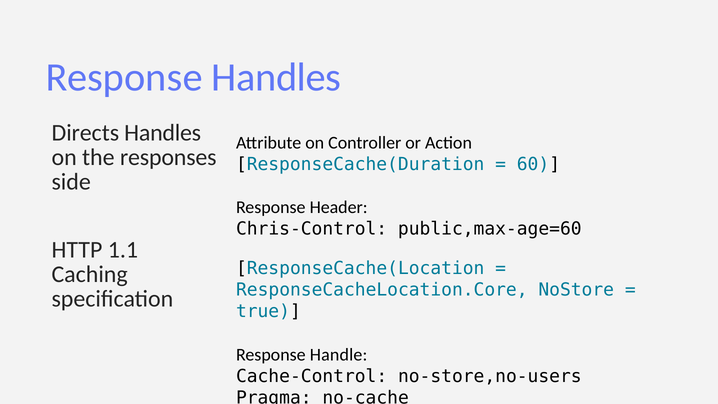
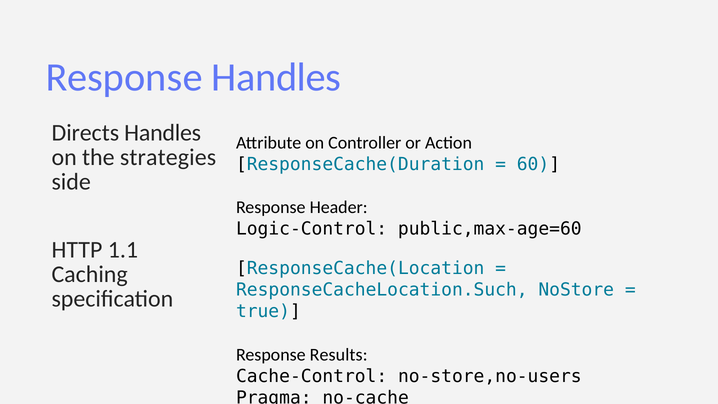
responses: responses -> strategies
Chris-Control: Chris-Control -> Logic-Control
ResponseCacheLocation.Core: ResponseCacheLocation.Core -> ResponseCacheLocation.Such
Handle: Handle -> Results
